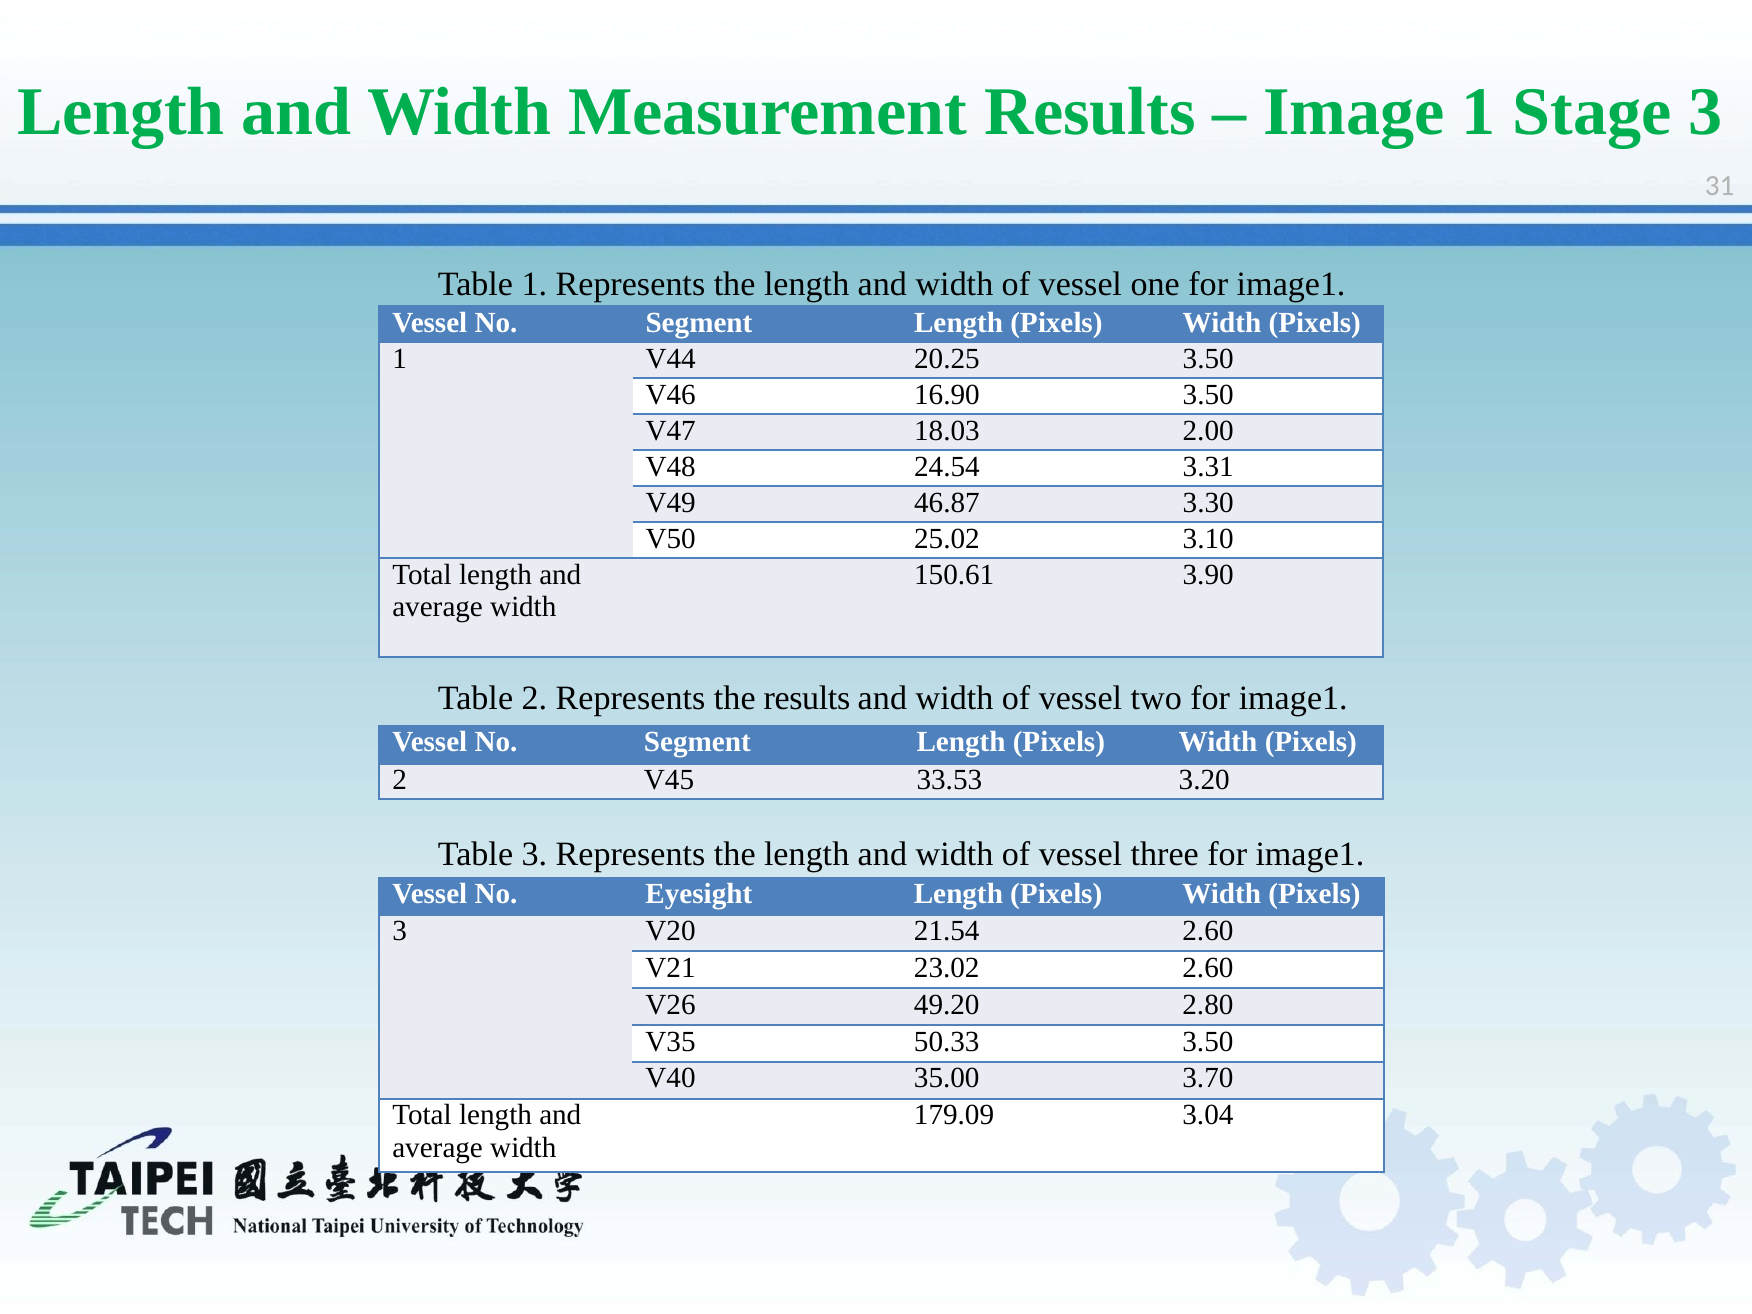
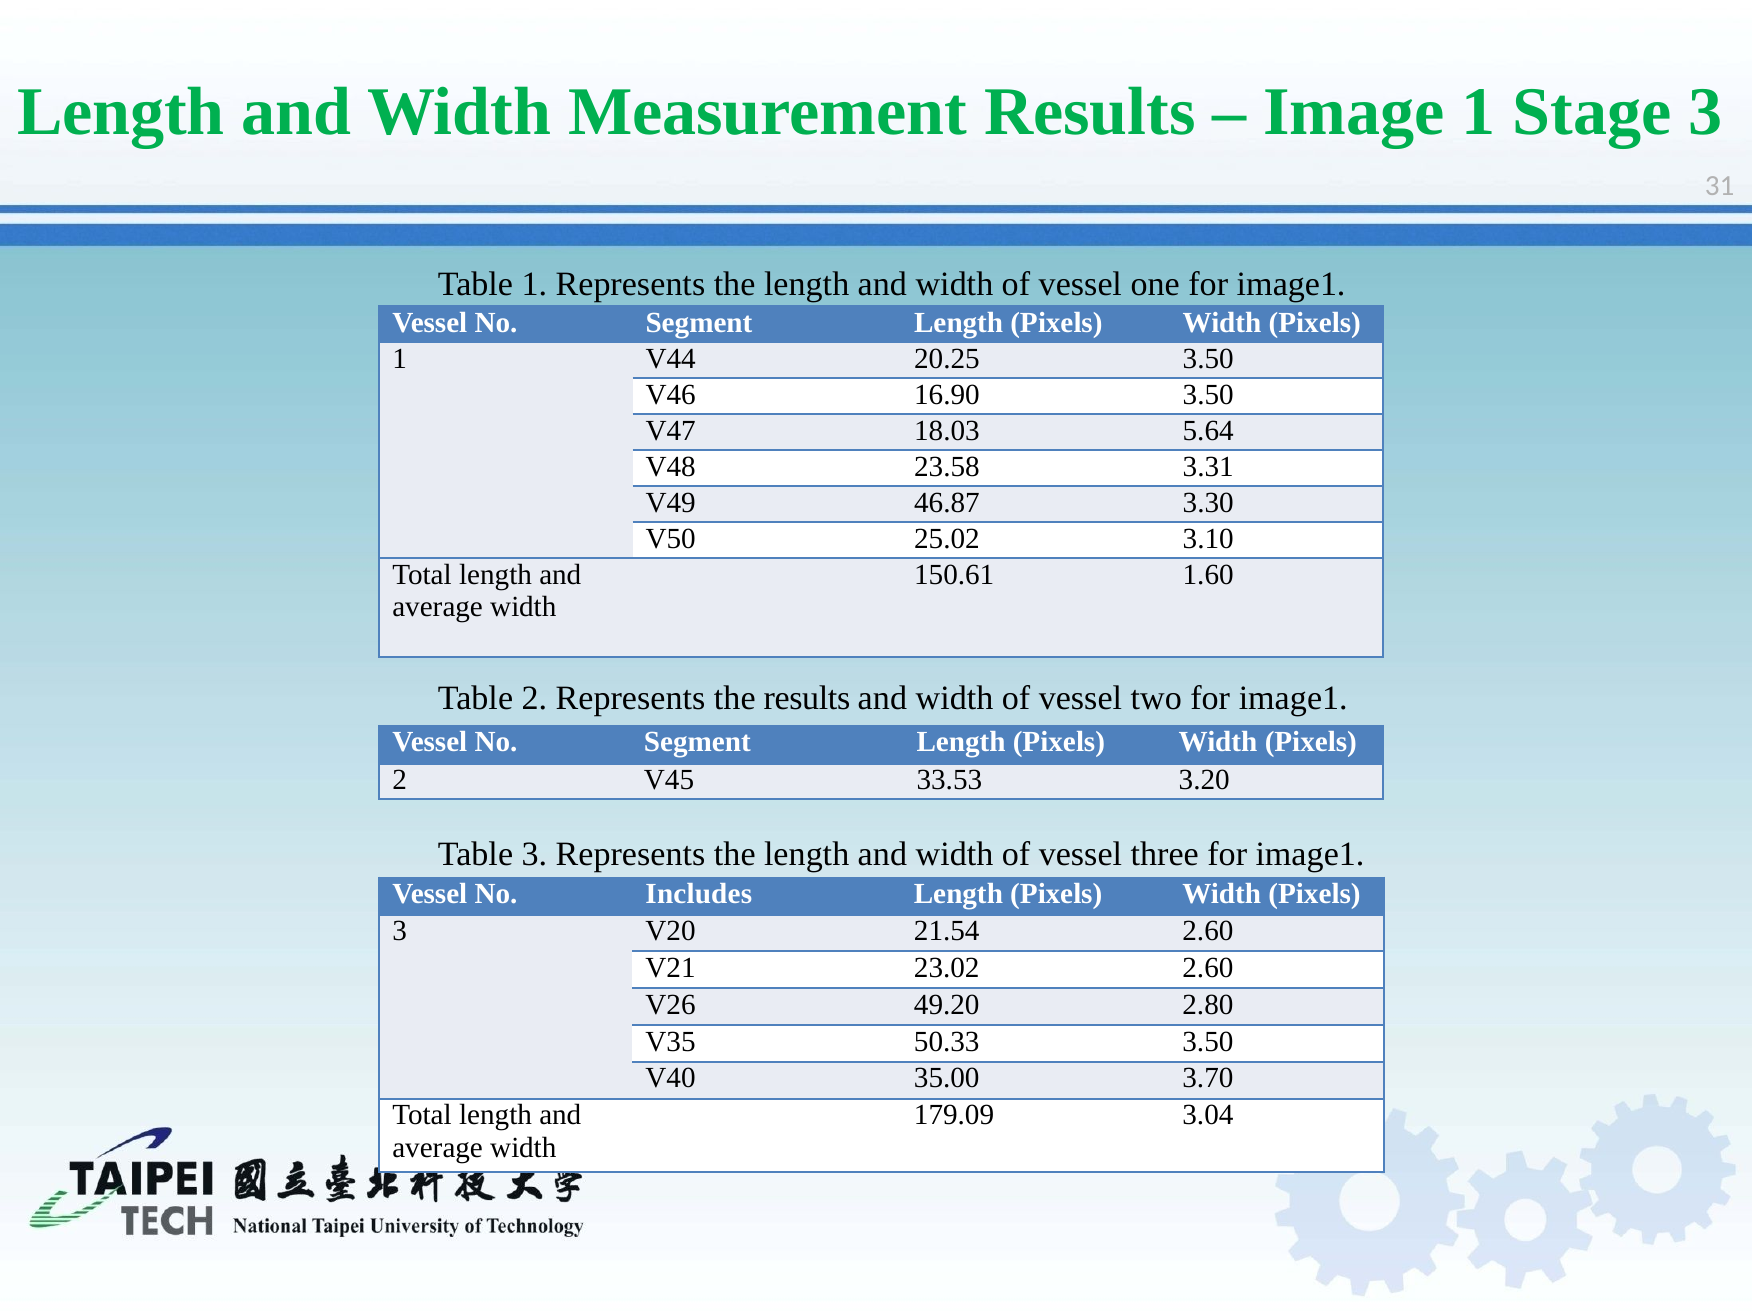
2.00: 2.00 -> 5.64
24.54: 24.54 -> 23.58
3.90: 3.90 -> 1.60
Eyesight: Eyesight -> Includes
